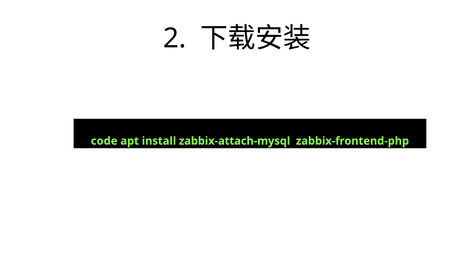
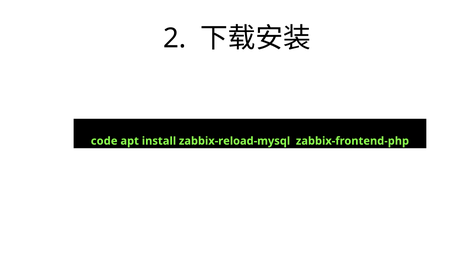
zabbix-attach-mysql: zabbix-attach-mysql -> zabbix-reload-mysql
